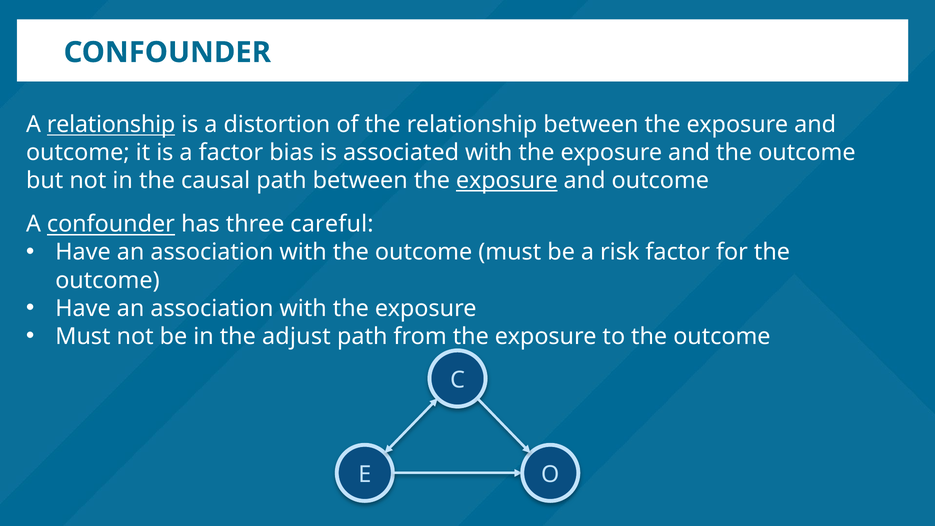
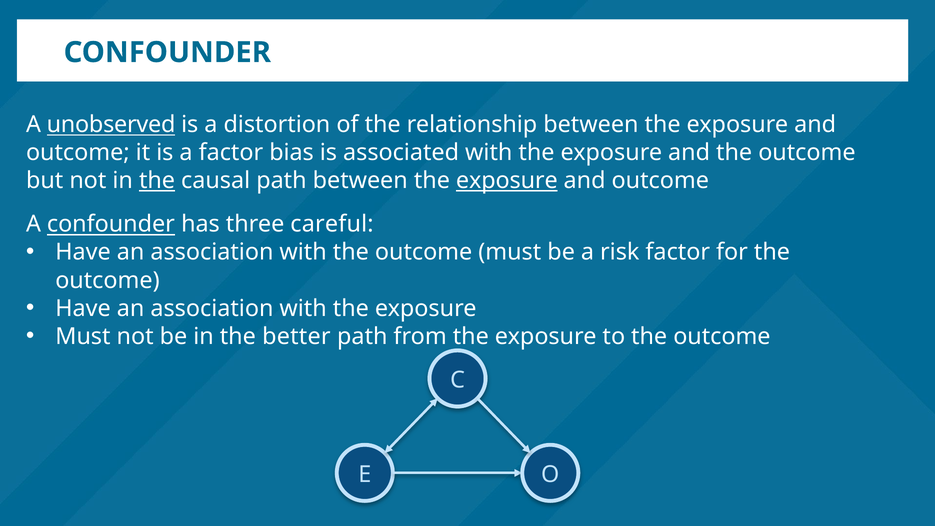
A relationship: relationship -> unobserved
the at (157, 181) underline: none -> present
adjust: adjust -> better
